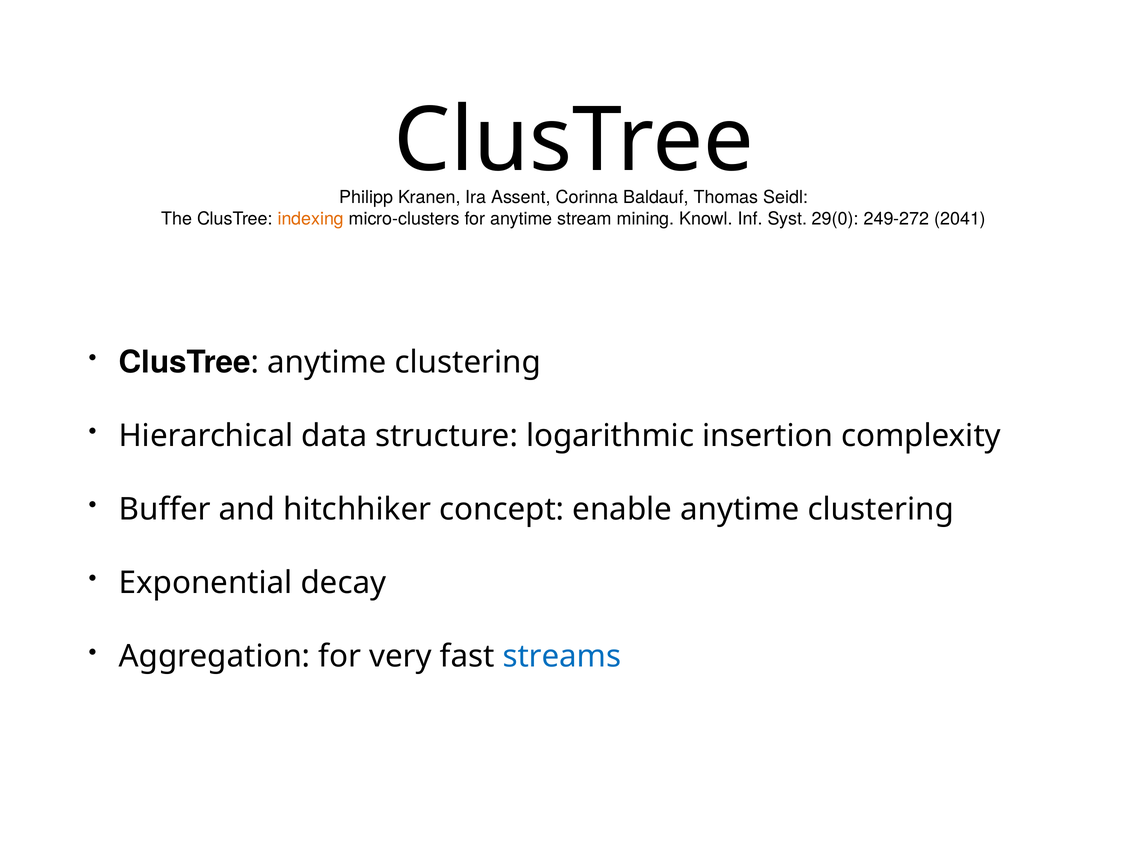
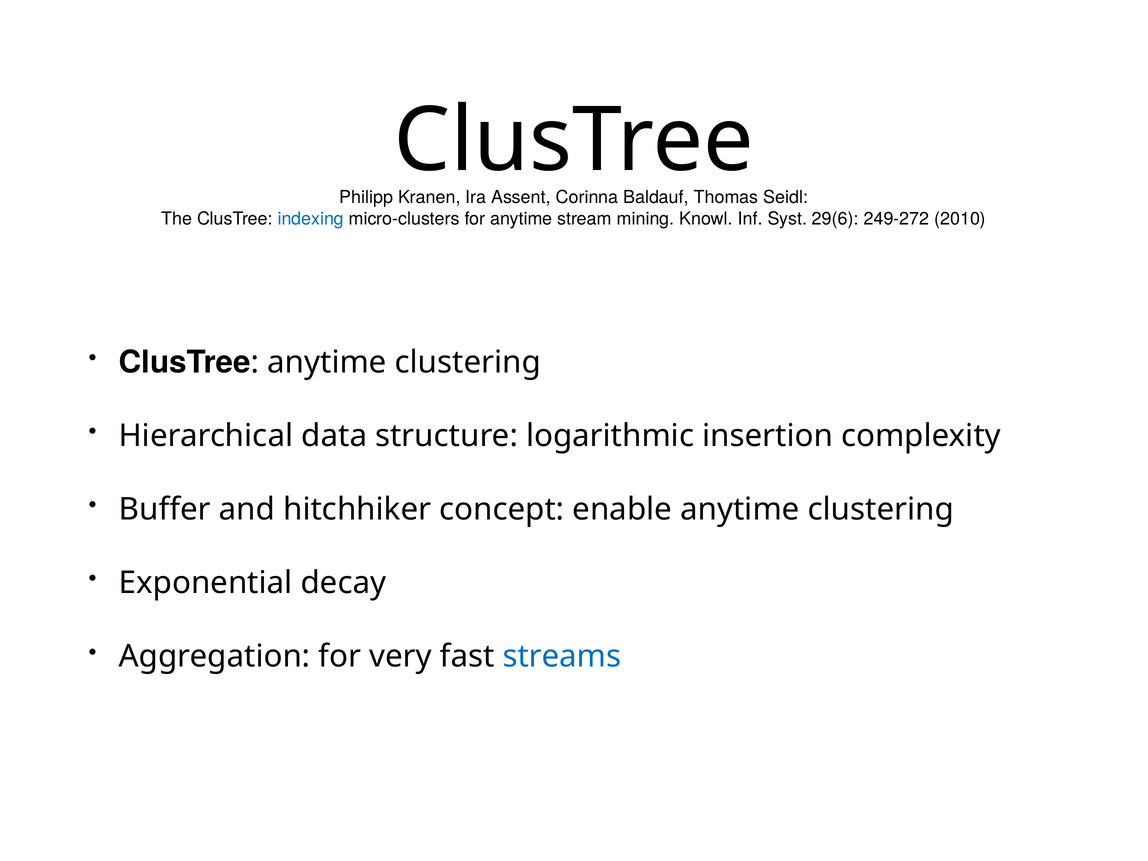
indexing colour: orange -> blue
29(0: 29(0 -> 29(6
2041: 2041 -> 2010
